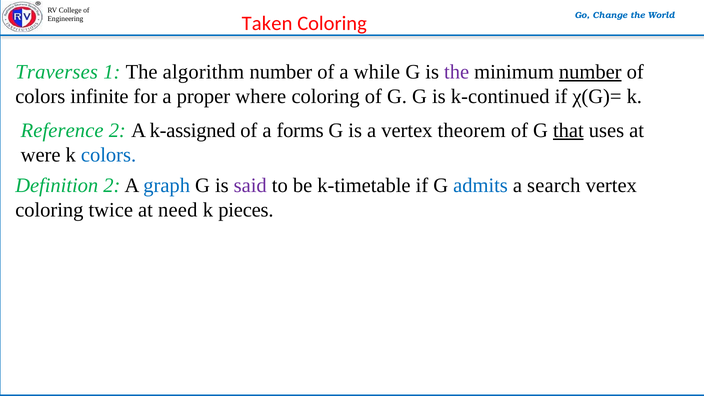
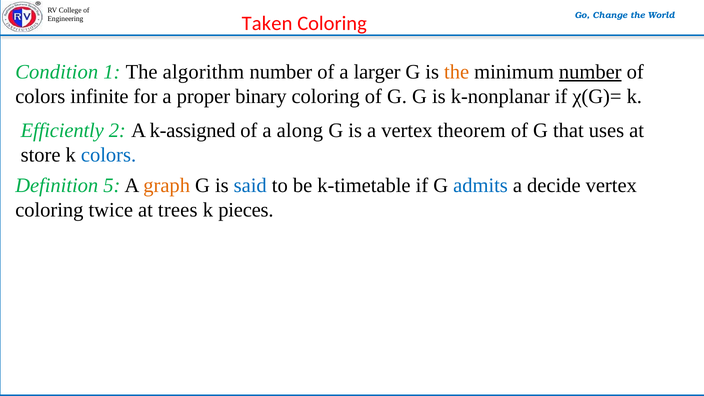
Traverses: Traverses -> Condition
while: while -> larger
the at (457, 72) colour: purple -> orange
where: where -> binary
k-continued: k-continued -> k-nonplanar
Reference: Reference -> Efficiently
forms: forms -> along
that underline: present -> none
were: were -> store
Definition 2: 2 -> 5
graph colour: blue -> orange
said colour: purple -> blue
search: search -> decide
need: need -> trees
